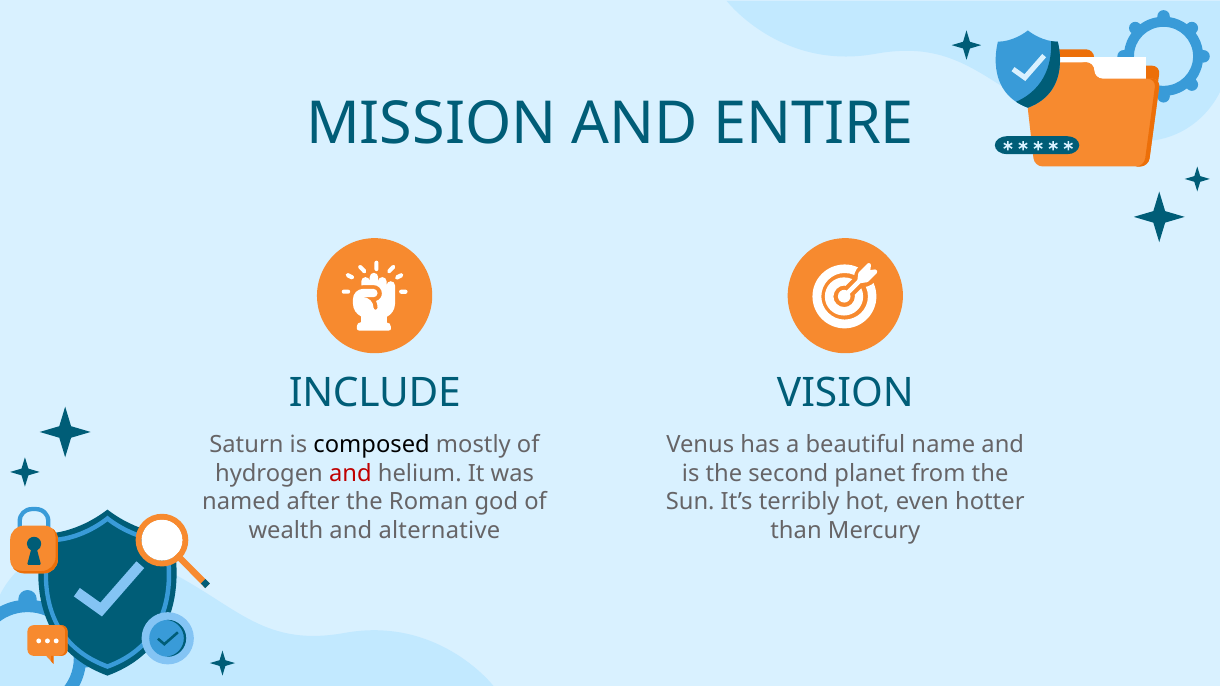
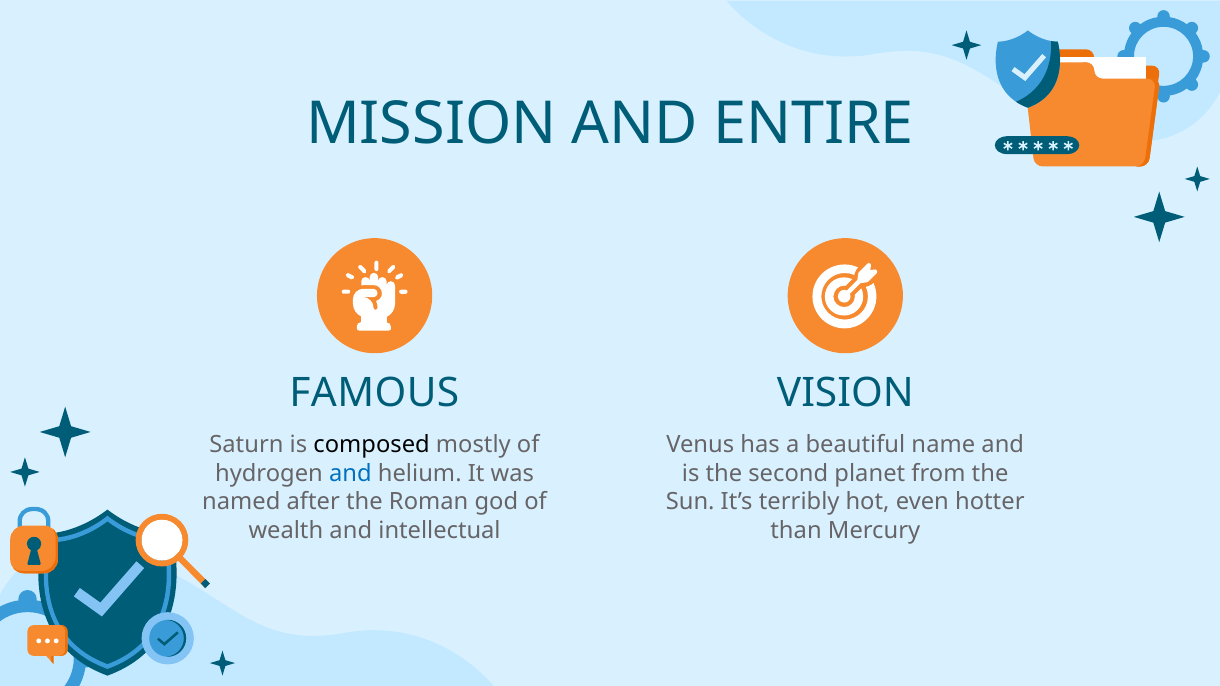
INCLUDE: INCLUDE -> FAMOUS
and at (350, 474) colour: red -> blue
alternative: alternative -> intellectual
